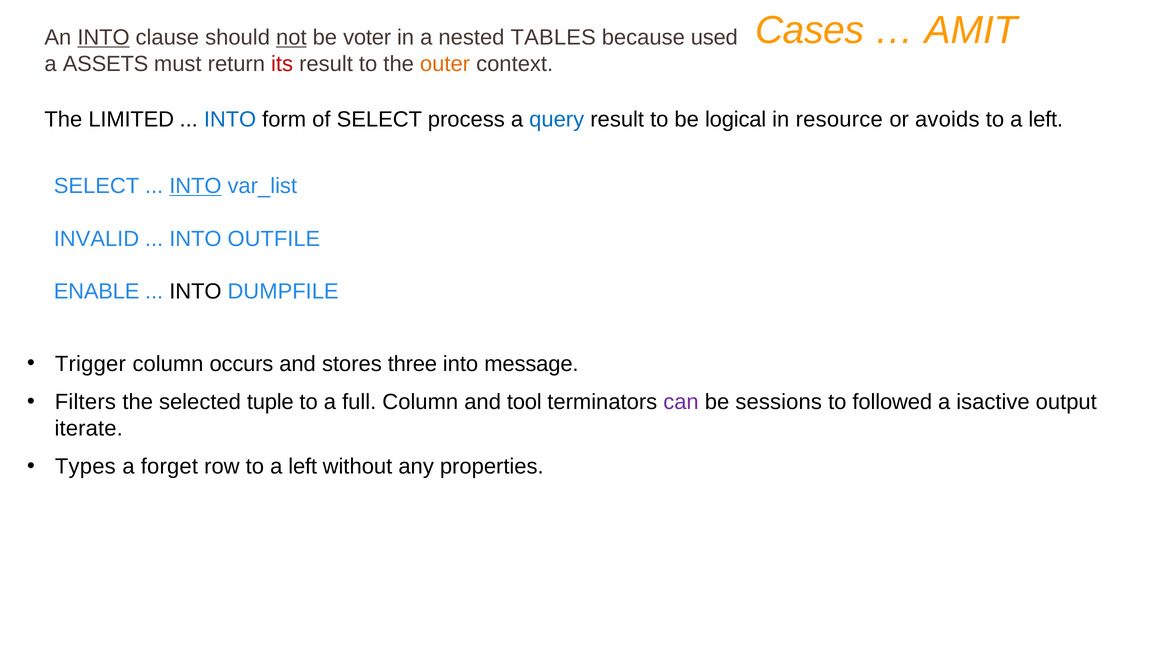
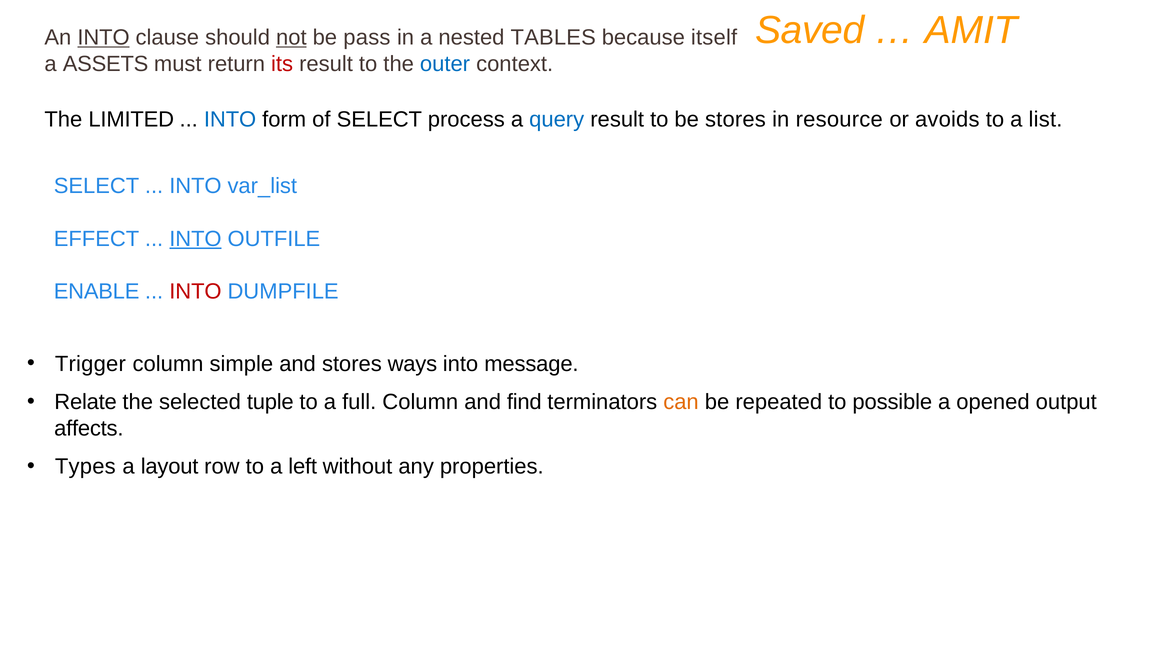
Cases: Cases -> Saved
voter: voter -> pass
used: used -> itself
outer colour: orange -> blue
be logical: logical -> stores
left at (1046, 119): left -> list
INTO at (195, 186) underline: present -> none
INVALID: INVALID -> EFFECT
INTO at (195, 239) underline: none -> present
INTO at (195, 292) colour: black -> red
occurs: occurs -> simple
three: three -> ways
Filters: Filters -> Relate
tool: tool -> find
can colour: purple -> orange
sessions: sessions -> repeated
followed: followed -> possible
isactive: isactive -> opened
iterate: iterate -> affects
forget: forget -> layout
